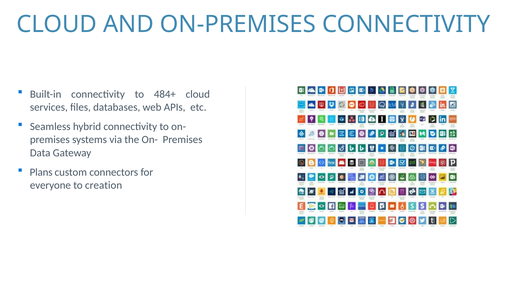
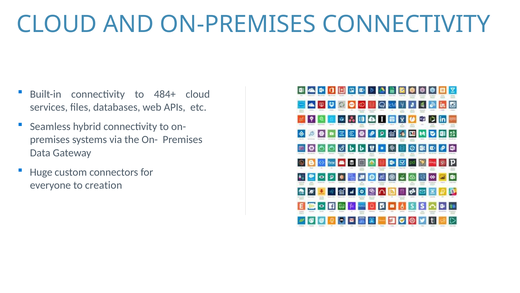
Plans: Plans -> Huge
